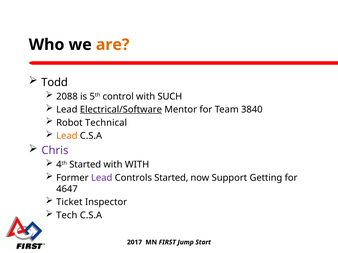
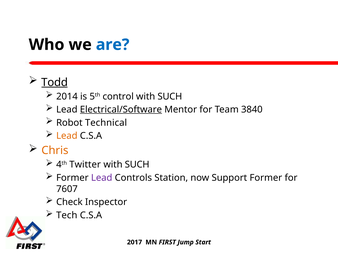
are colour: orange -> blue
Todd underline: none -> present
2088: 2088 -> 2014
Chris colour: purple -> orange
4th Started: Started -> Twitter
WITH at (137, 165): WITH -> SUCH
Controls Started: Started -> Station
Support Getting: Getting -> Former
4647: 4647 -> 7607
Ticket: Ticket -> Check
